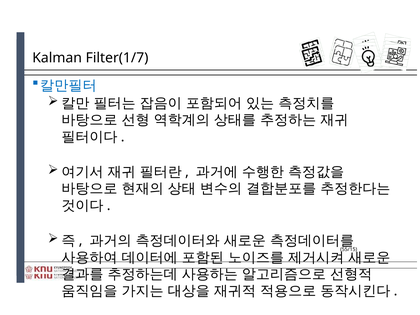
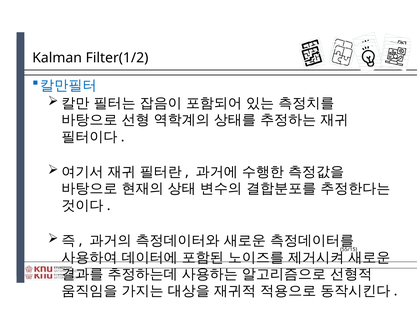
Filter(1/7: Filter(1/7 -> Filter(1/2
